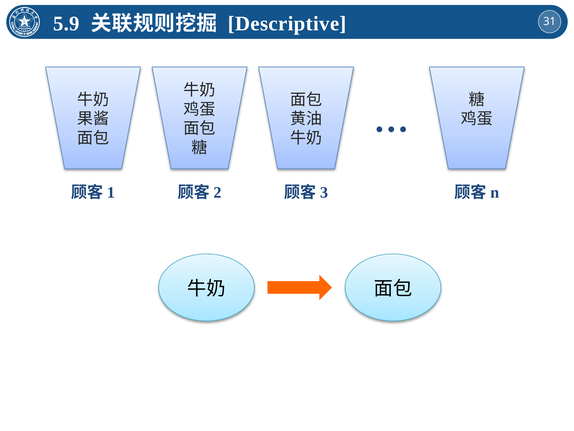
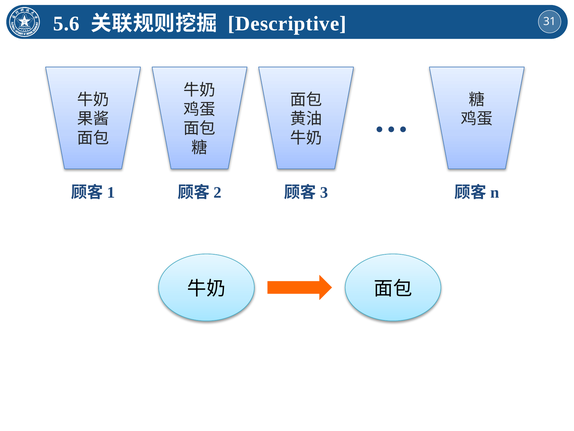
5.9: 5.9 -> 5.6
